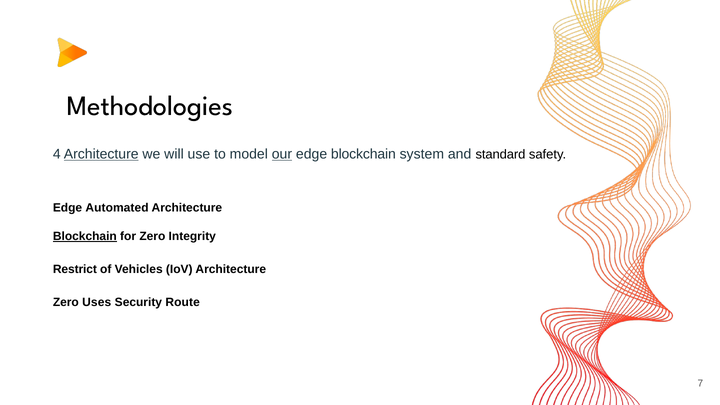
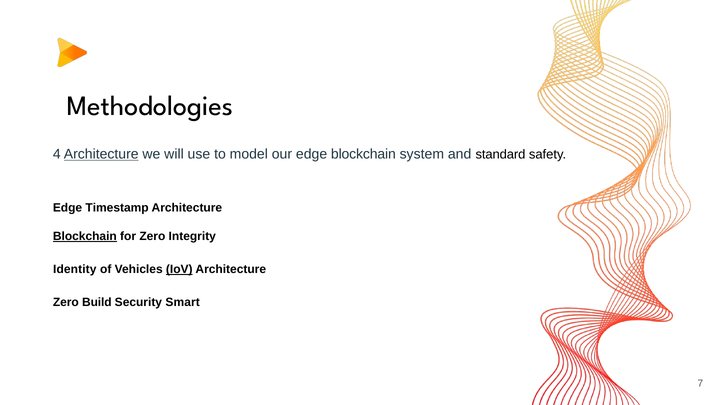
our underline: present -> none
Automated: Automated -> Timestamp
Restrict: Restrict -> Identity
IoV underline: none -> present
Uses: Uses -> Build
Route: Route -> Smart
